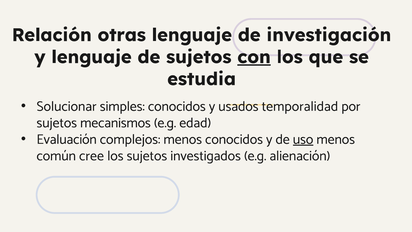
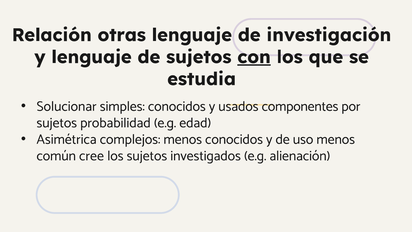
temporalidad: temporalidad -> componentes
mecanismos: mecanismos -> probabilidad
Evaluación: Evaluación -> Asimétrica
uso underline: present -> none
